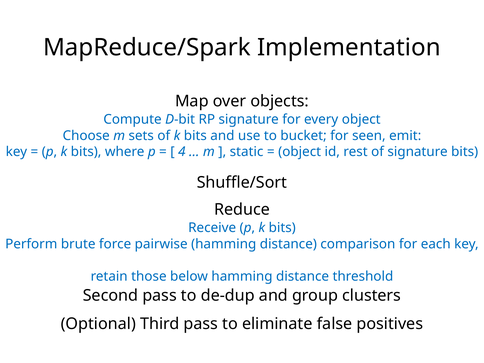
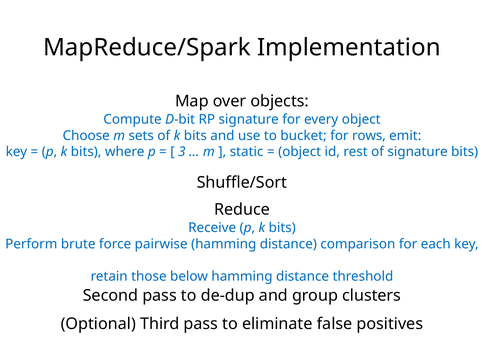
seen: seen -> rows
4: 4 -> 3
